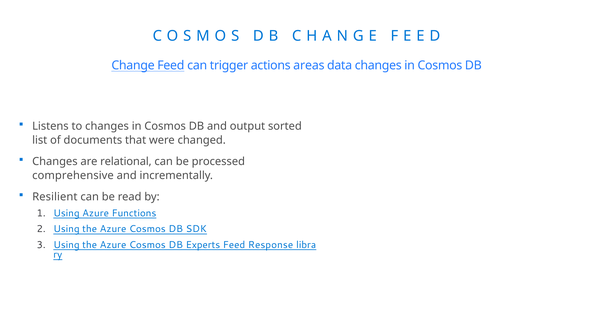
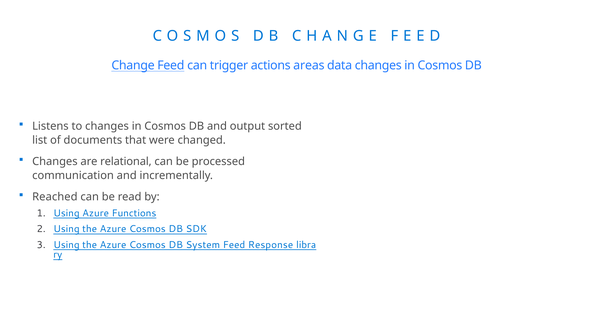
comprehensive: comprehensive -> communication
Resilient: Resilient -> Reached
Experts: Experts -> System
